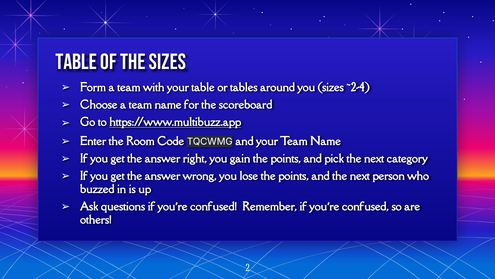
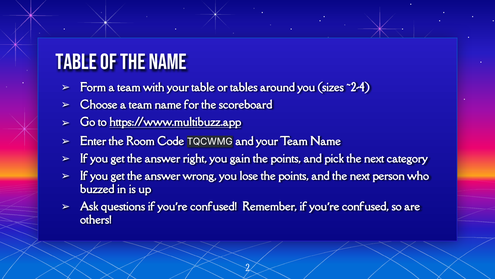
the SIZES: SIZES -> NAME
